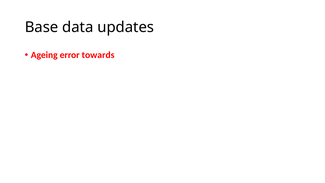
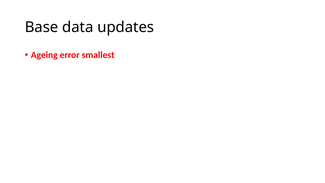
towards: towards -> smallest
